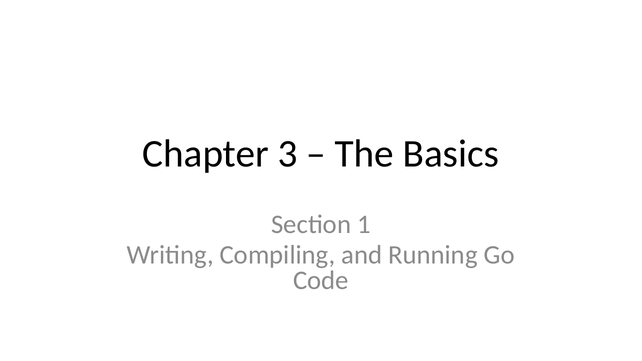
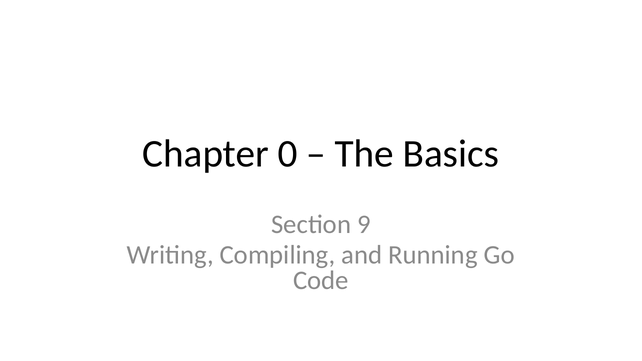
3: 3 -> 0
1: 1 -> 9
